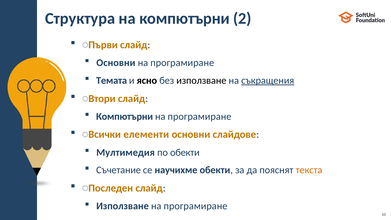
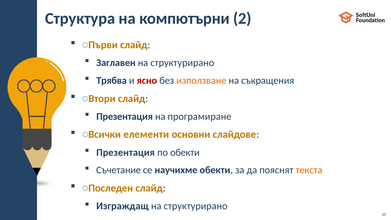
Основни at (116, 63): Основни -> Заглавен
програмиране at (182, 63): програмиране -> структурирано
Темата: Темата -> Трябва
ясно colour: black -> red
използване at (201, 80) colour: black -> orange
съкращения underline: present -> none
Компютърни at (125, 116): Компютърни -> Презентация
Мултимедия at (126, 152): Мултимедия -> Презентация
Използване at (123, 206): Използване -> Изграждащ
програмиране at (196, 206): програмиране -> структурирано
